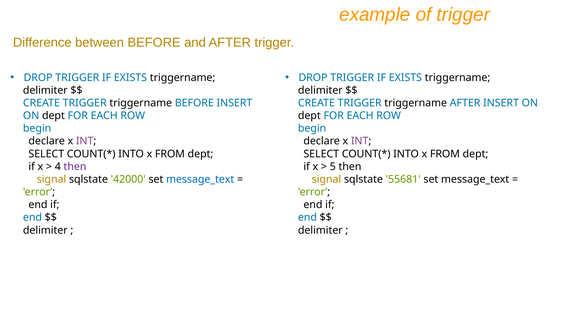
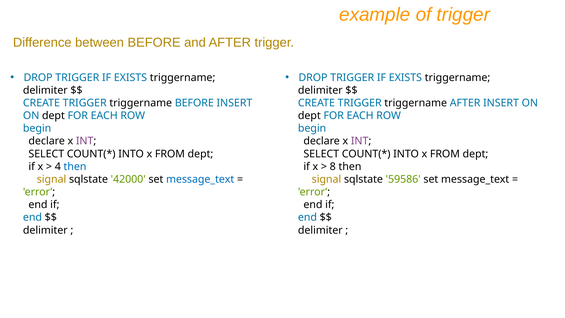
then at (75, 167) colour: purple -> blue
5: 5 -> 8
55681: 55681 -> 59586
